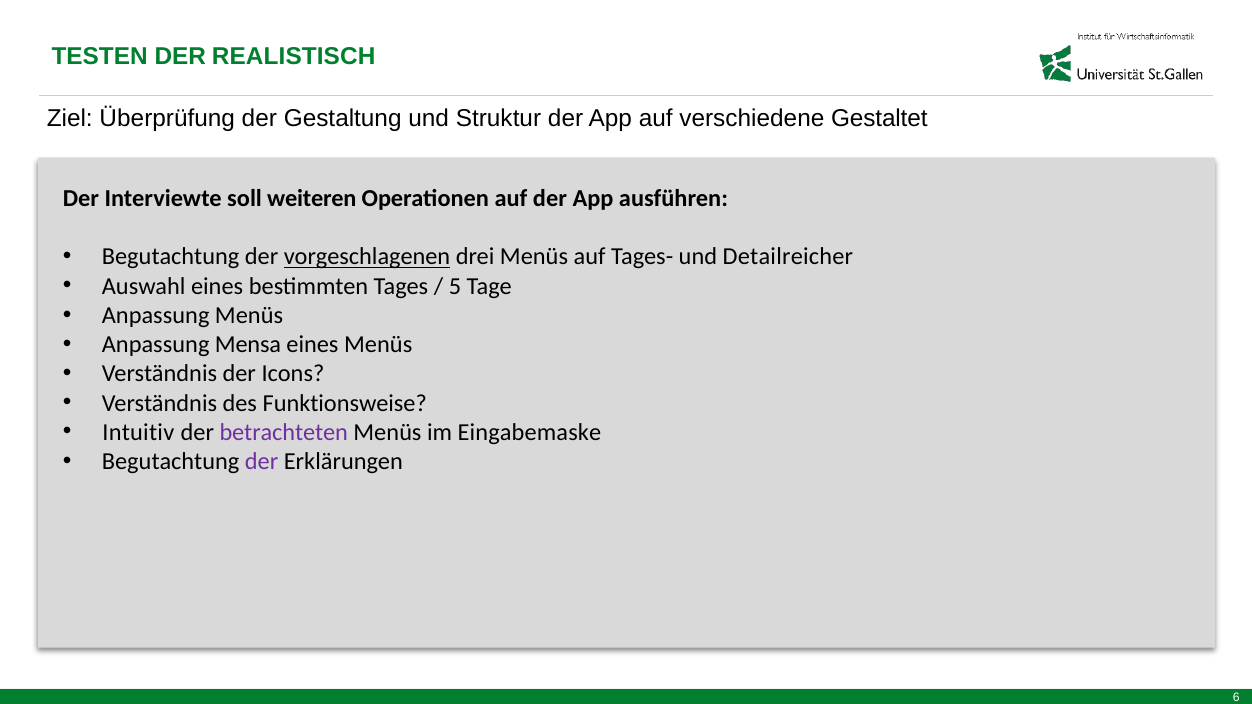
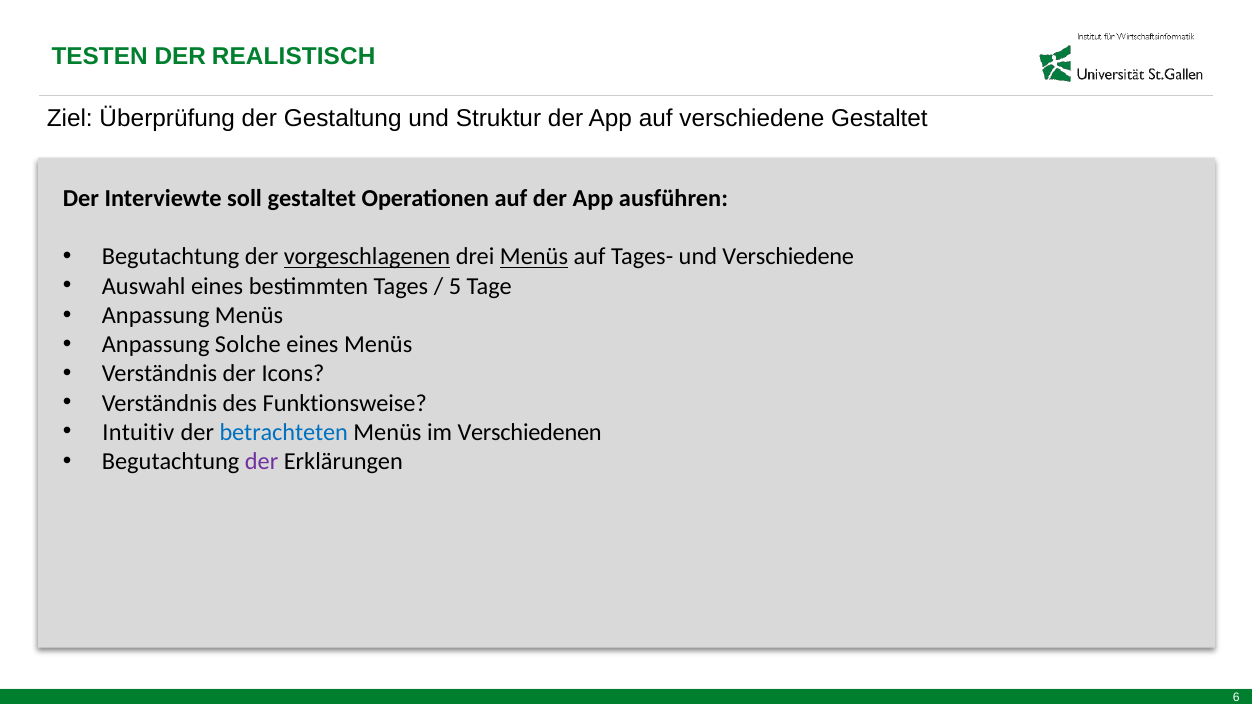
soll weiteren: weiteren -> gestaltet
Menüs at (534, 257) underline: none -> present
und Detailreicher: Detailreicher -> Verschiedene
Mensa: Mensa -> Solche
betrachteten colour: purple -> blue
Eingabemaske: Eingabemaske -> Verschiedenen
